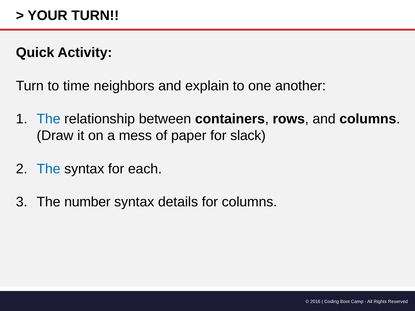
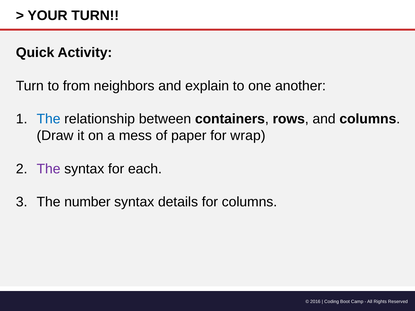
time: time -> from
slack: slack -> wrap
The at (49, 169) colour: blue -> purple
